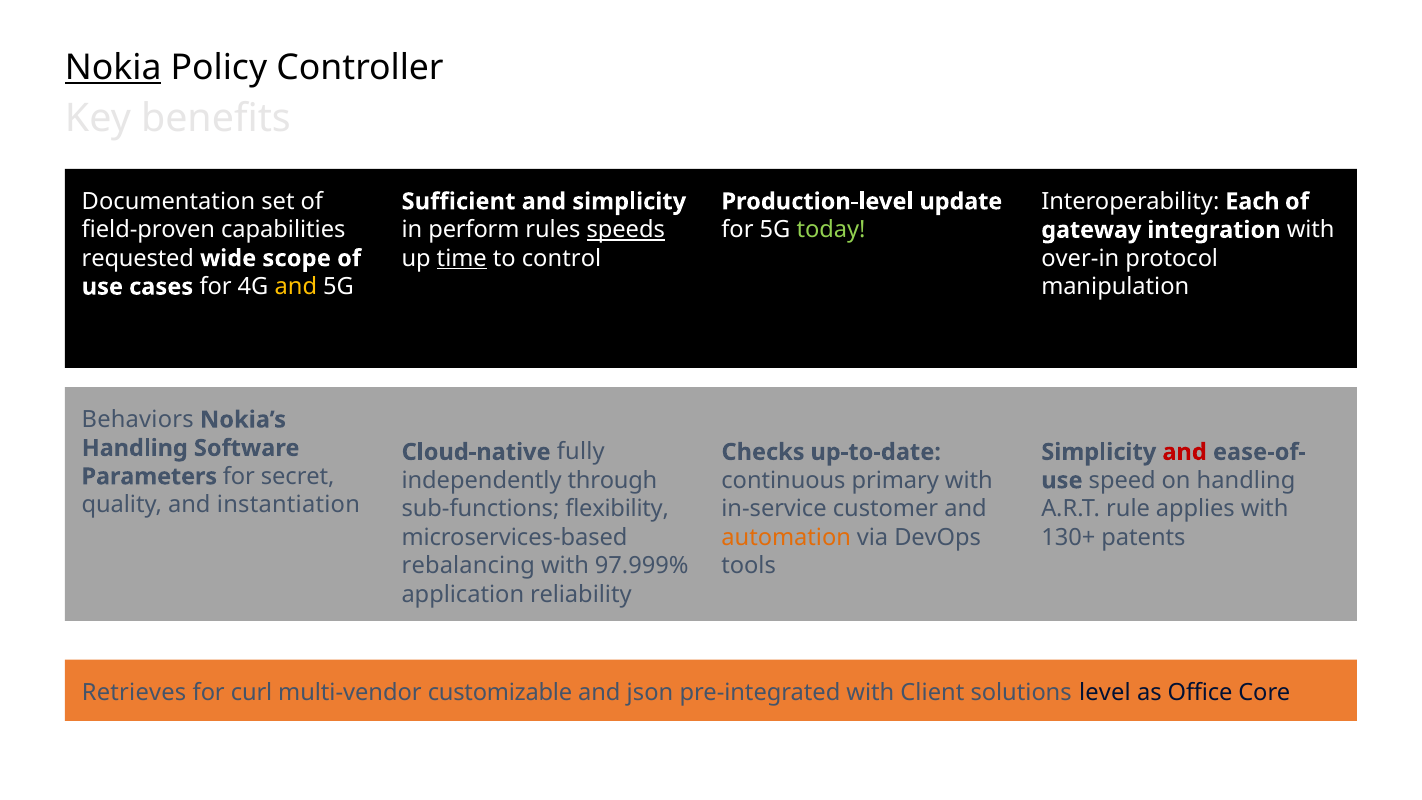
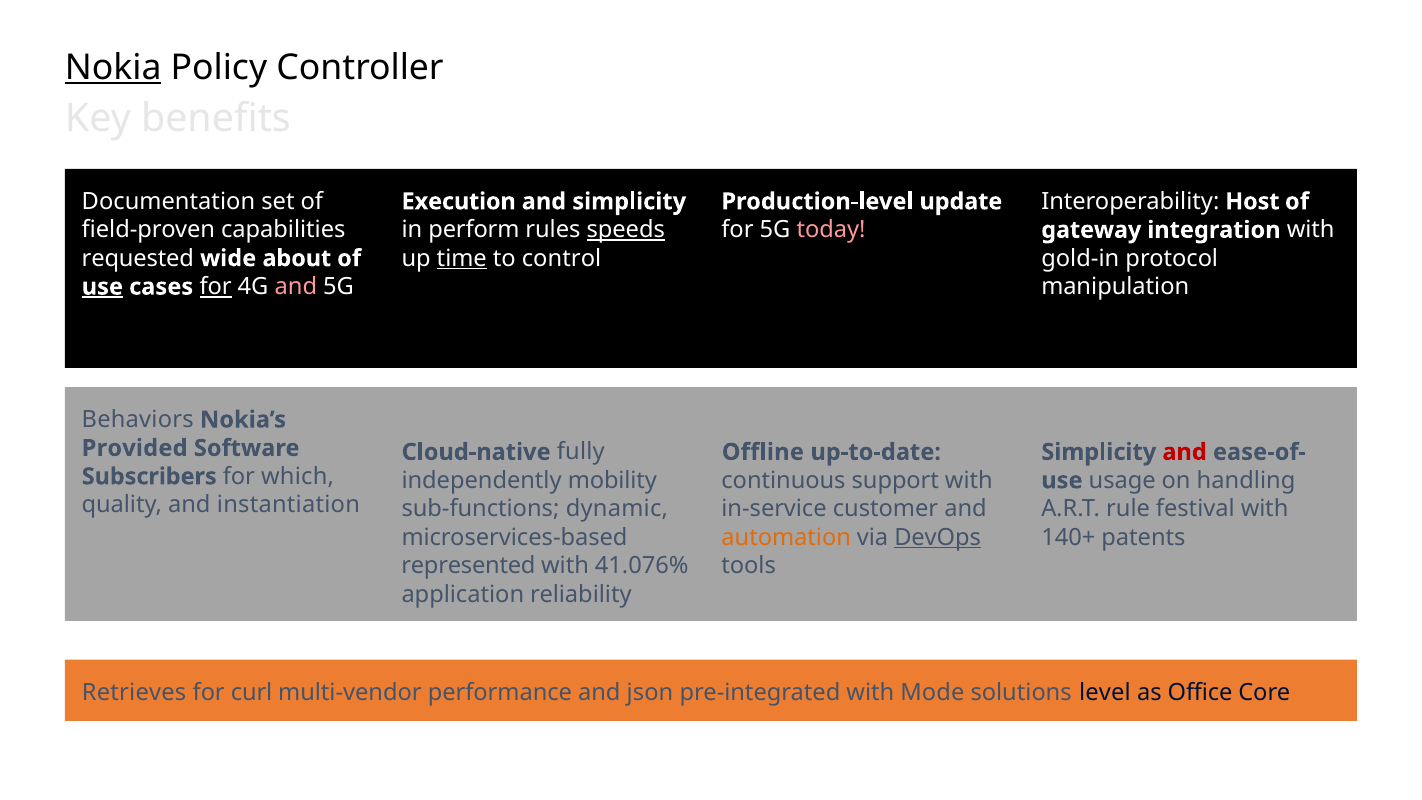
Each: Each -> Host
Sufficient: Sufficient -> Execution
today colour: light green -> pink
scope: scope -> about
over-in: over-in -> gold-in
use at (102, 287) underline: none -> present
for at (216, 287) underline: none -> present
and at (296, 287) colour: yellow -> pink
Handling at (135, 448): Handling -> Provided
Checks: Checks -> Offline
Parameters: Parameters -> Subscribers
secret: secret -> which
through: through -> mobility
primary: primary -> support
speed: speed -> usage
flexibility: flexibility -> dynamic
applies: applies -> festival
DevOps underline: none -> present
130+: 130+ -> 140+
rebalancing: rebalancing -> represented
97.999%: 97.999% -> 41.076%
customizable: customizable -> performance
Client: Client -> Mode
